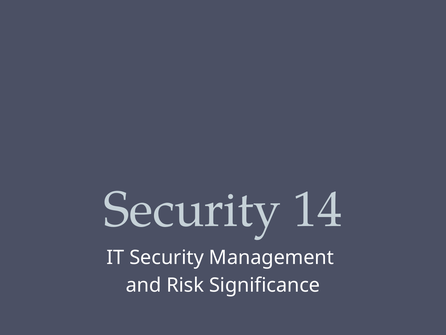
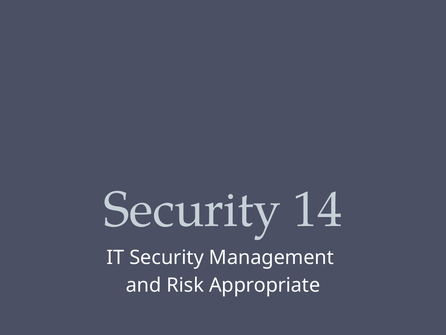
Significance: Significance -> Appropriate
